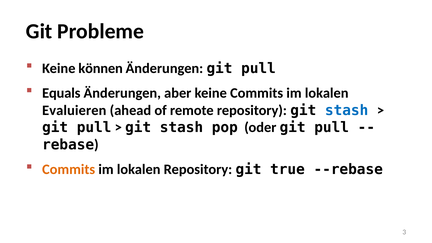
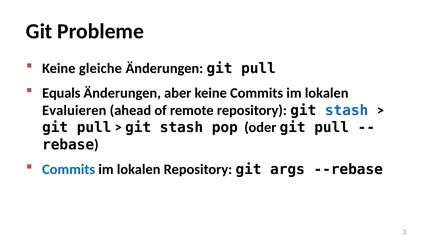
können: können -> gleiche
Commits at (69, 169) colour: orange -> blue
true: true -> args
